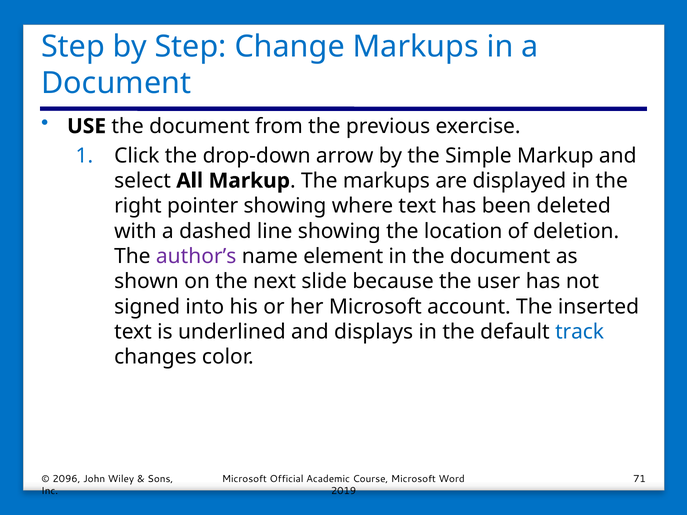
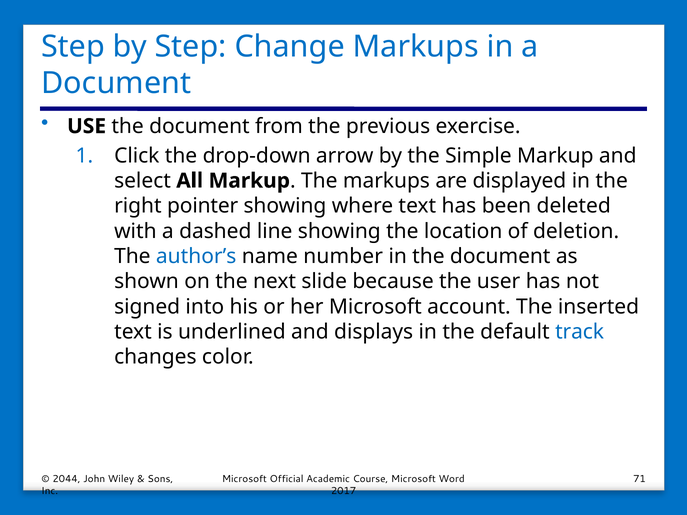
author’s colour: purple -> blue
element: element -> number
2096: 2096 -> 2044
2019: 2019 -> 2017
